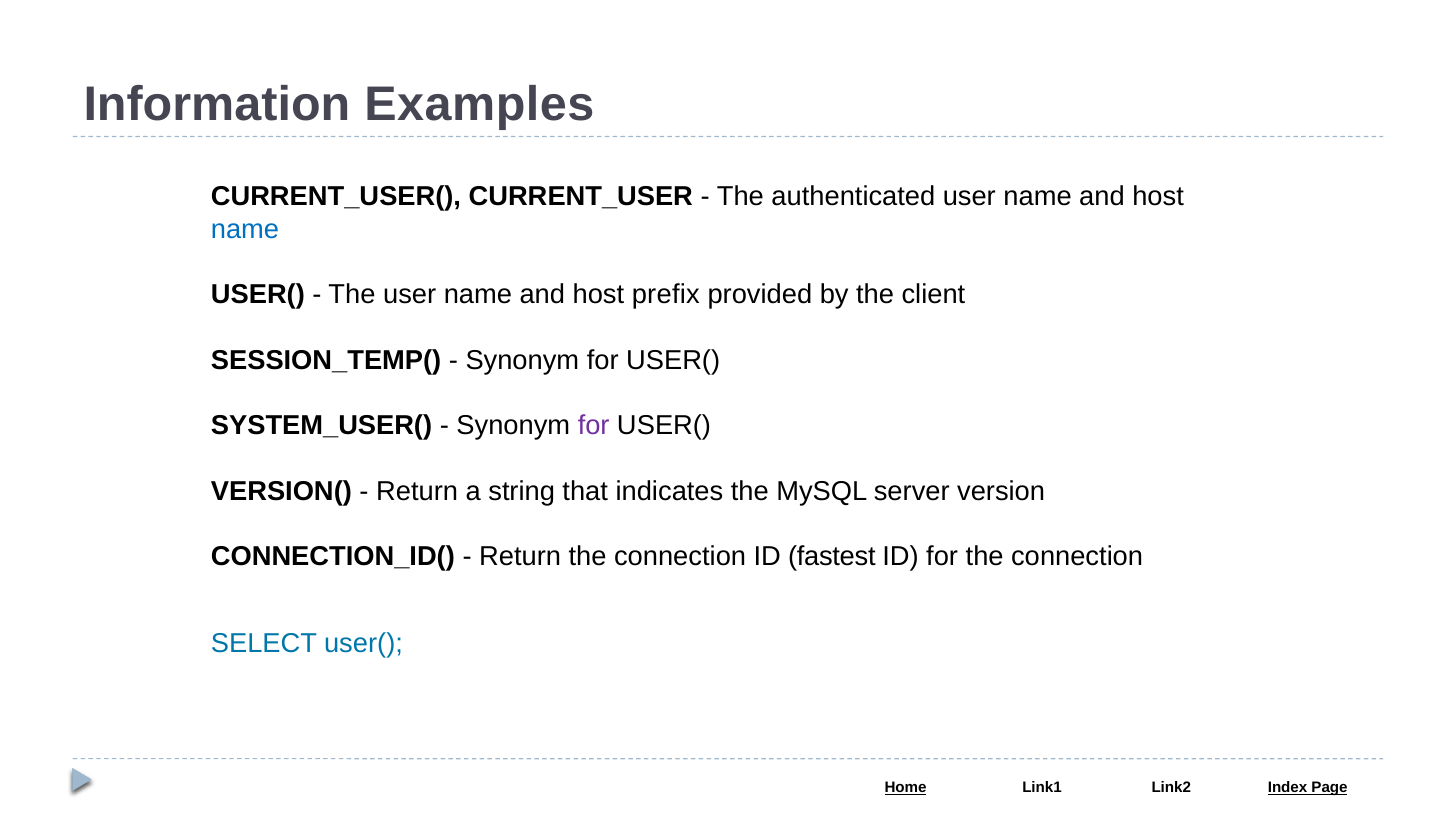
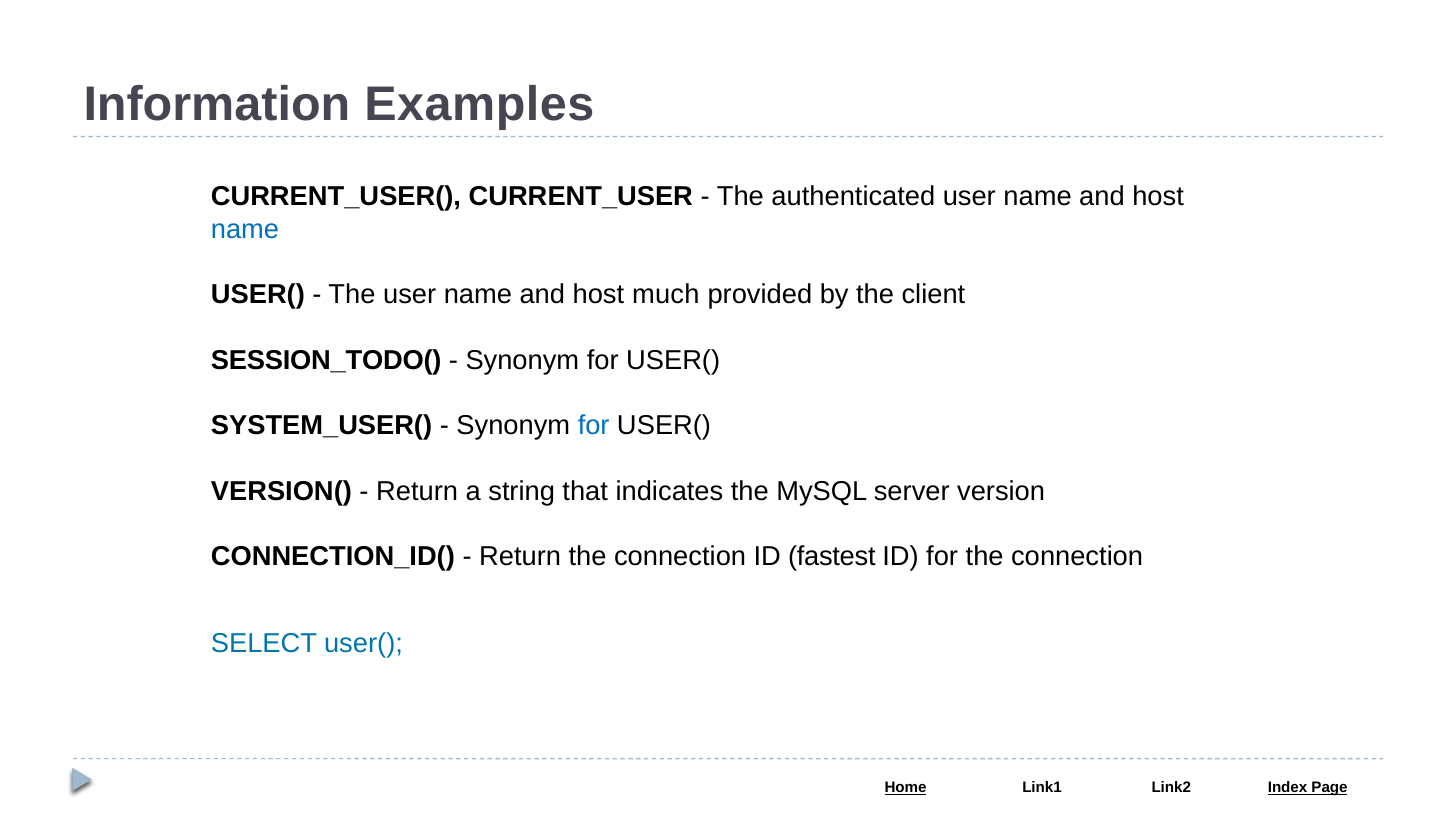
prefix: prefix -> much
SESSION_TEMP(: SESSION_TEMP( -> SESSION_TODO(
for at (594, 426) colour: purple -> blue
